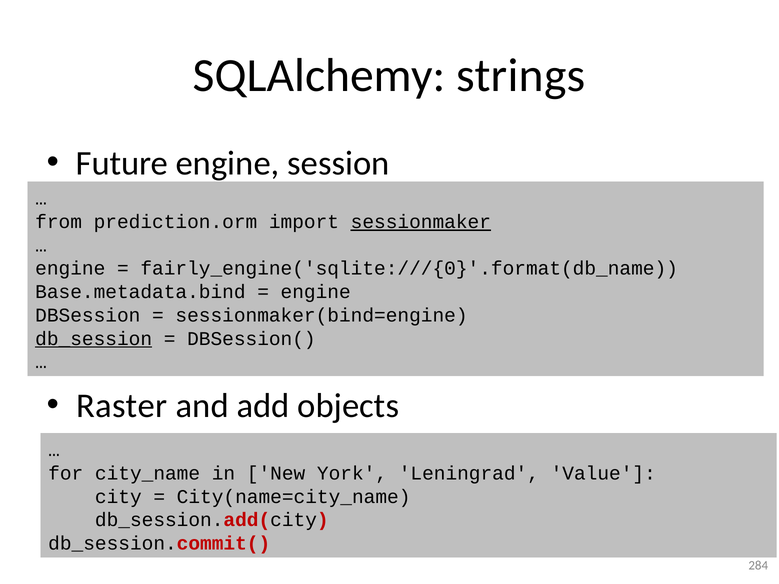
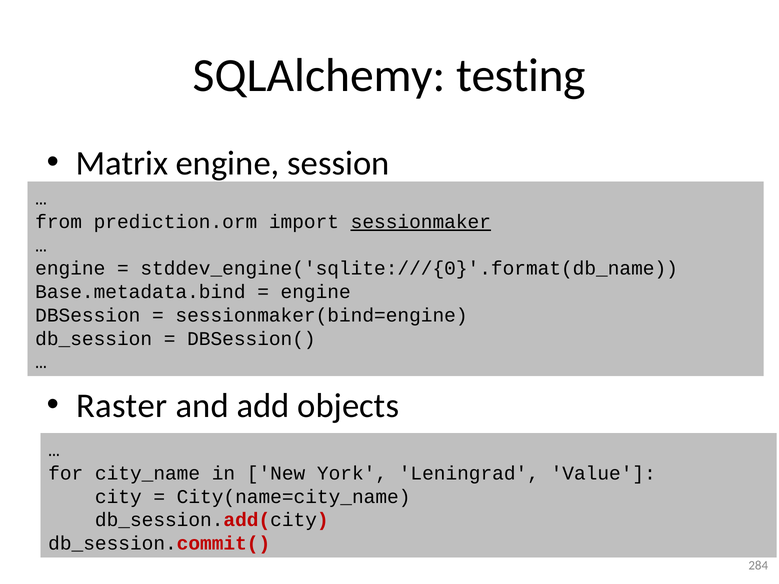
strings: strings -> testing
Future: Future -> Matrix
fairly_engine('sqlite:///{0}'.format(db_name: fairly_engine('sqlite:///{0}'.format(db_name -> stddev_engine('sqlite:///{0}'.format(db_name
db_session underline: present -> none
